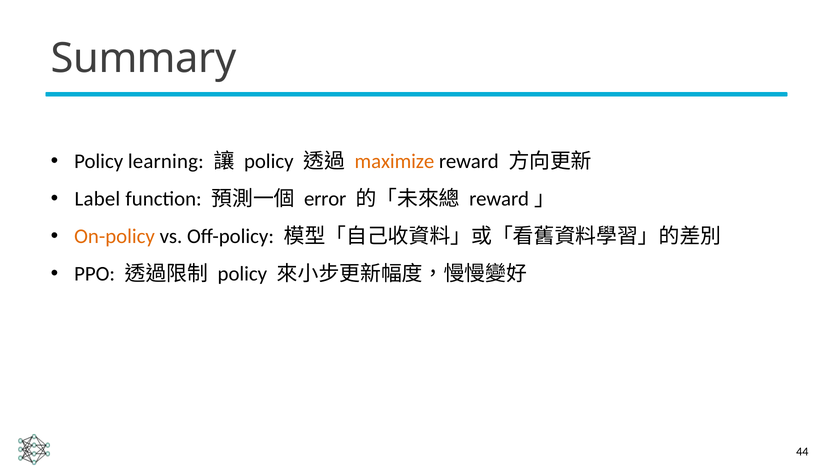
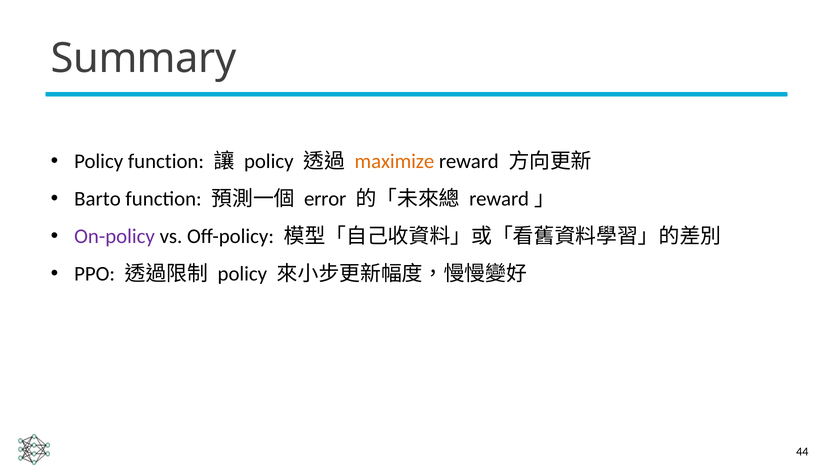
Policy learning: learning -> function
Label: Label -> Barto
On-policy colour: orange -> purple
